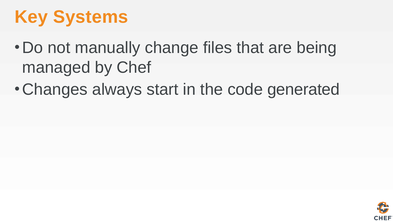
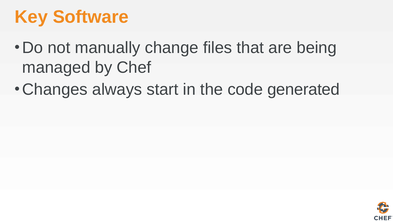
Systems: Systems -> Software
